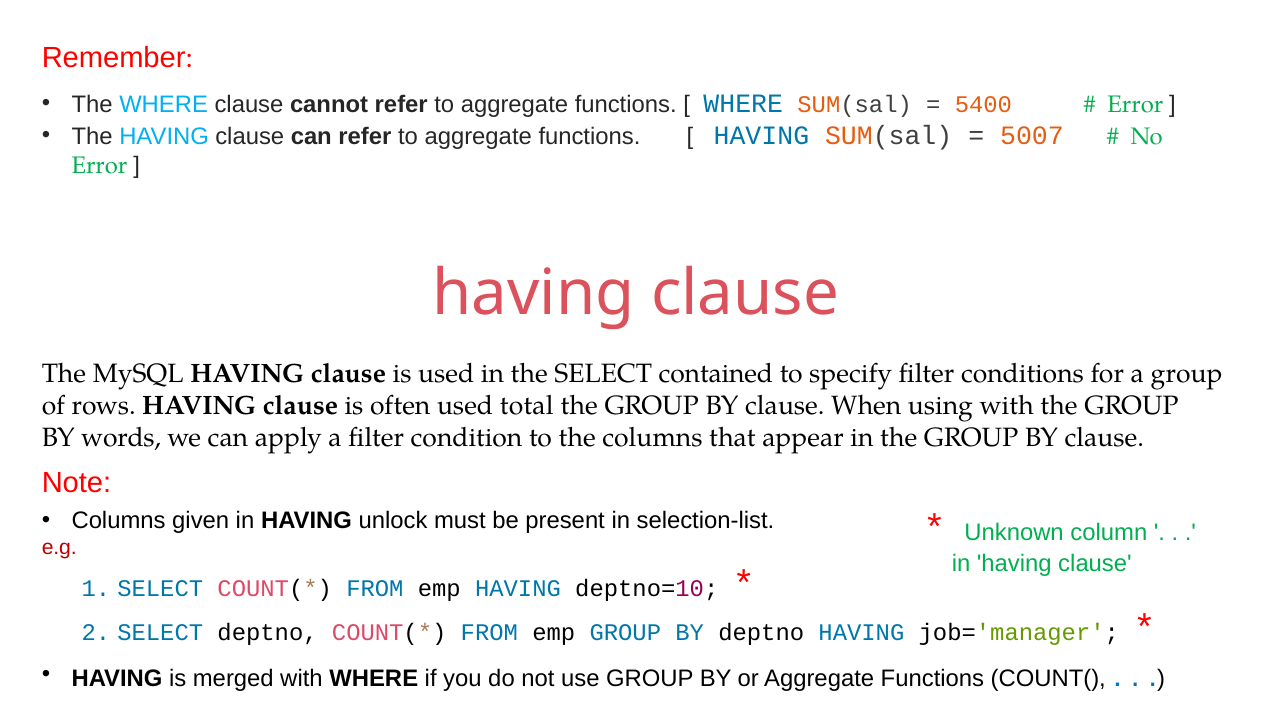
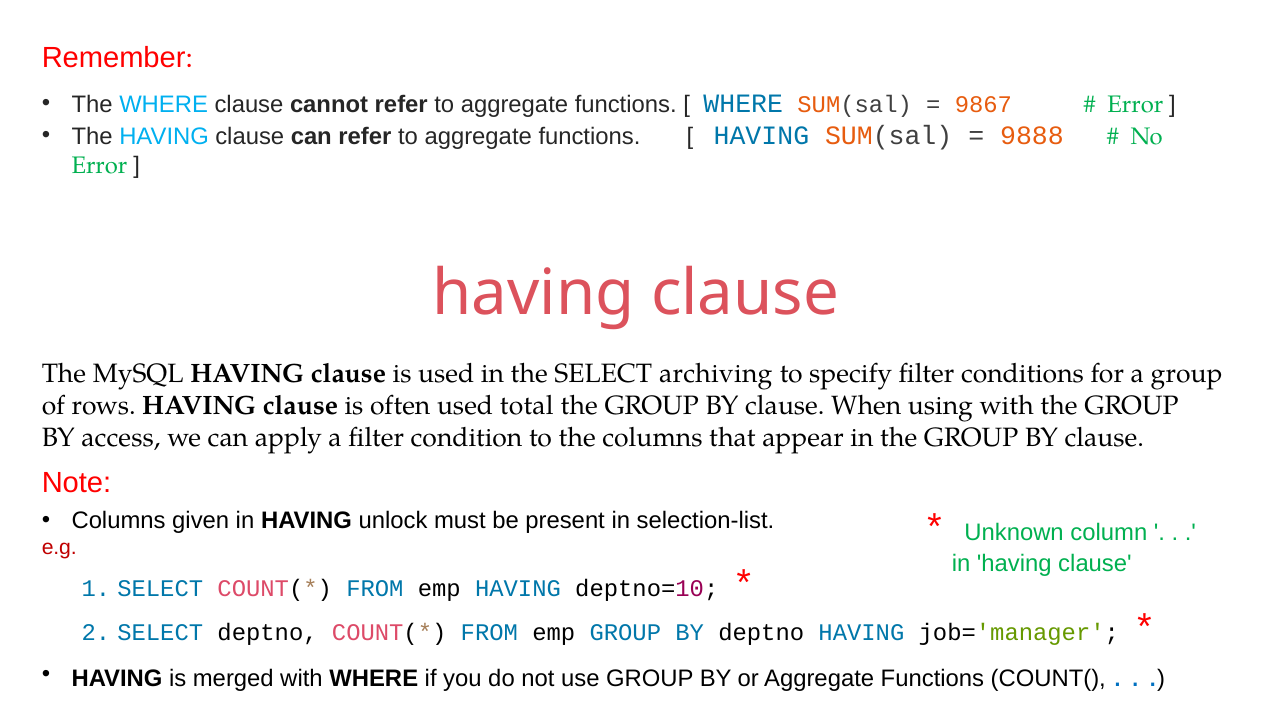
5400: 5400 -> 9867
5007: 5007 -> 9888
contained: contained -> archiving
words: words -> access
